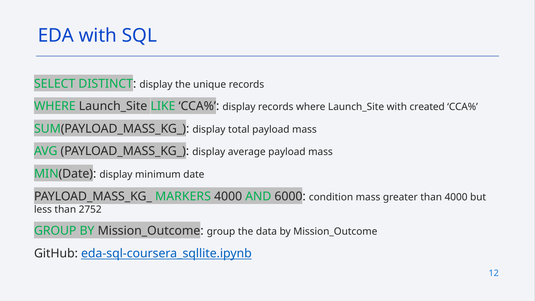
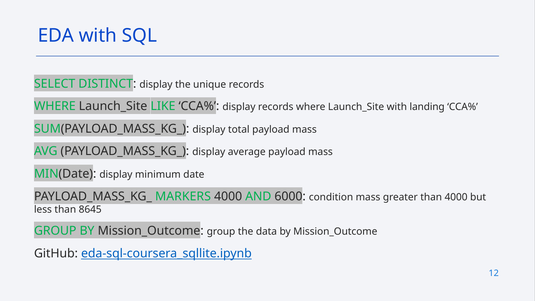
created: created -> landing
2752: 2752 -> 8645
